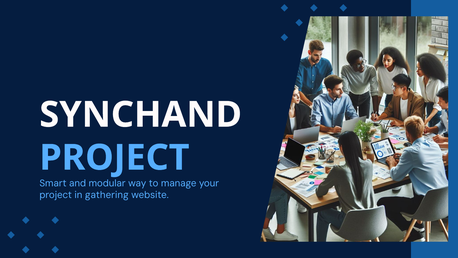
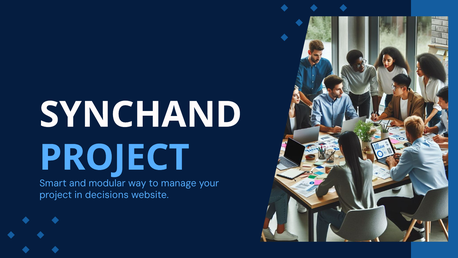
gathering: gathering -> decisions
